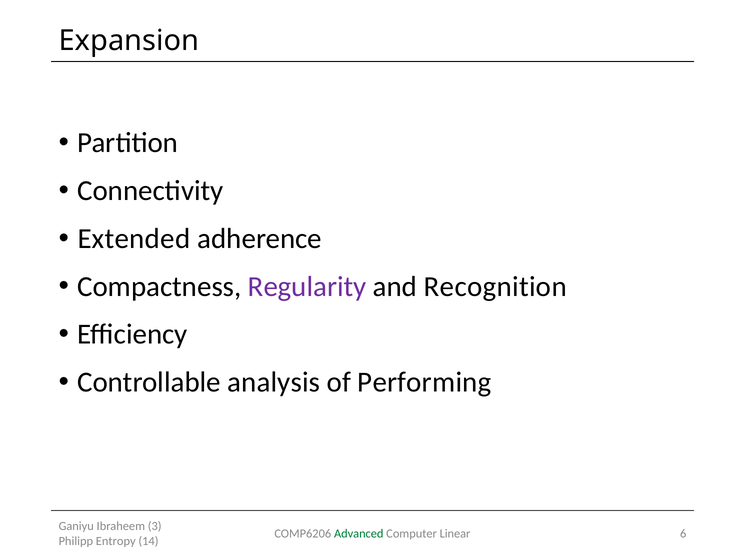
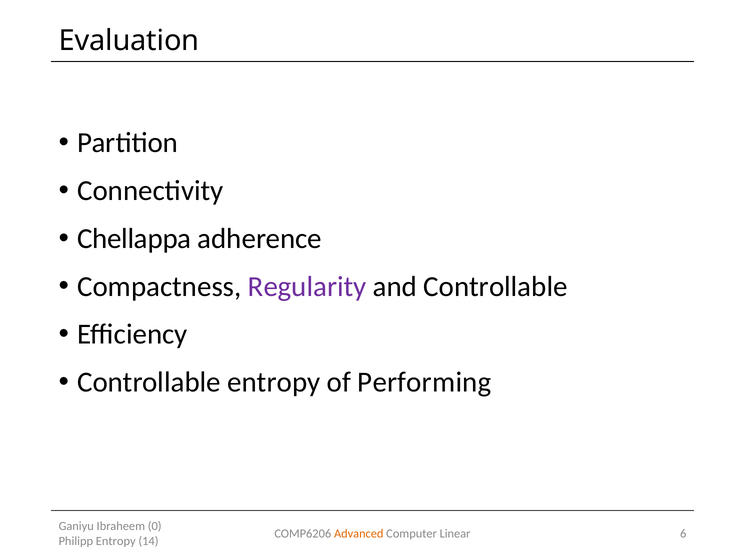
Expansion: Expansion -> Evaluation
Extended: Extended -> Chellappa
and Recognition: Recognition -> Controllable
Controllable analysis: analysis -> entropy
3: 3 -> 0
Advanced colour: green -> orange
